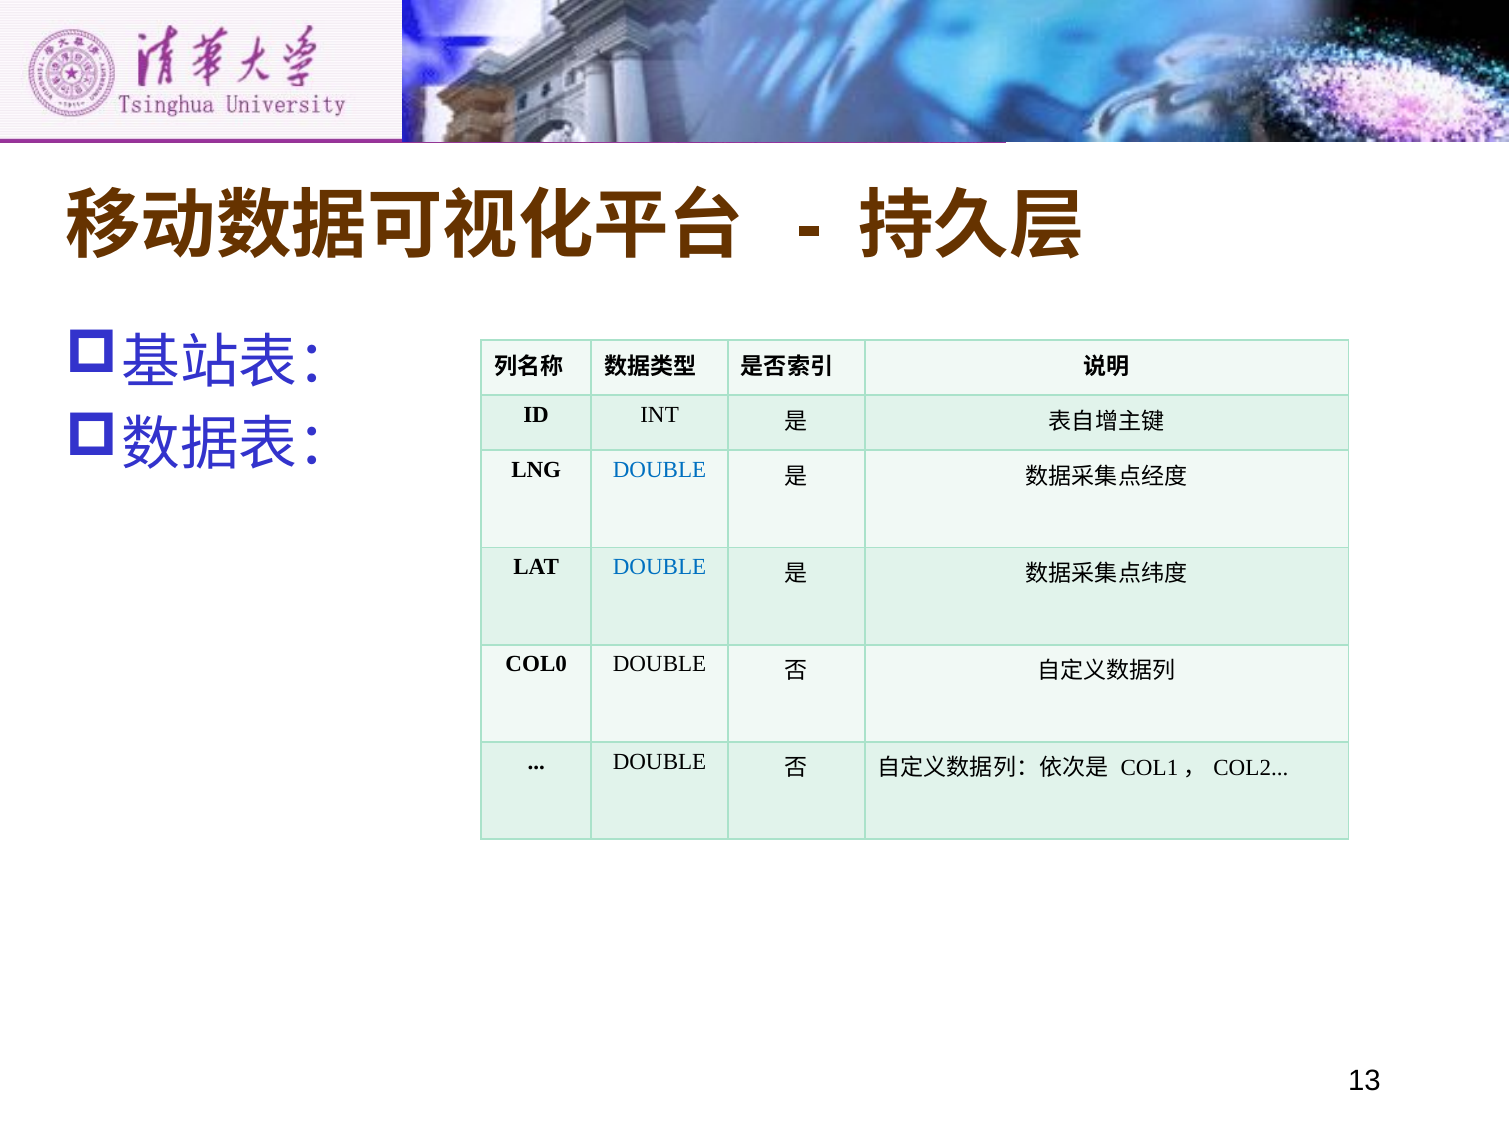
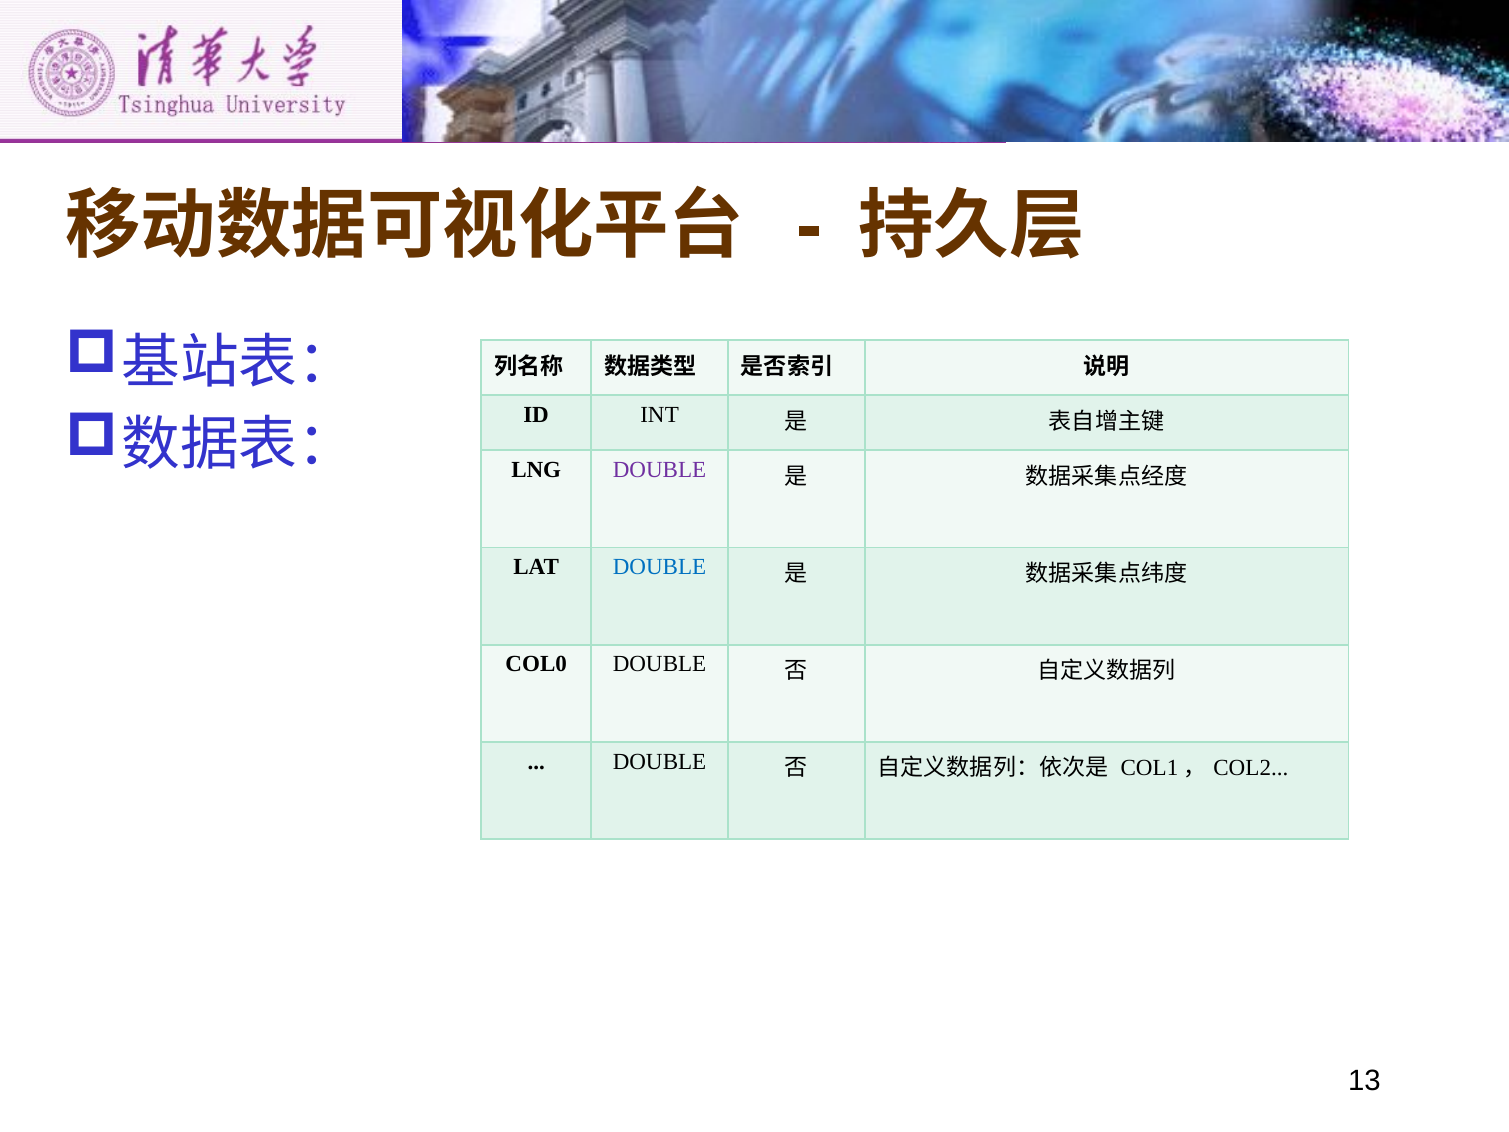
DOUBLE at (659, 470) colour: blue -> purple
